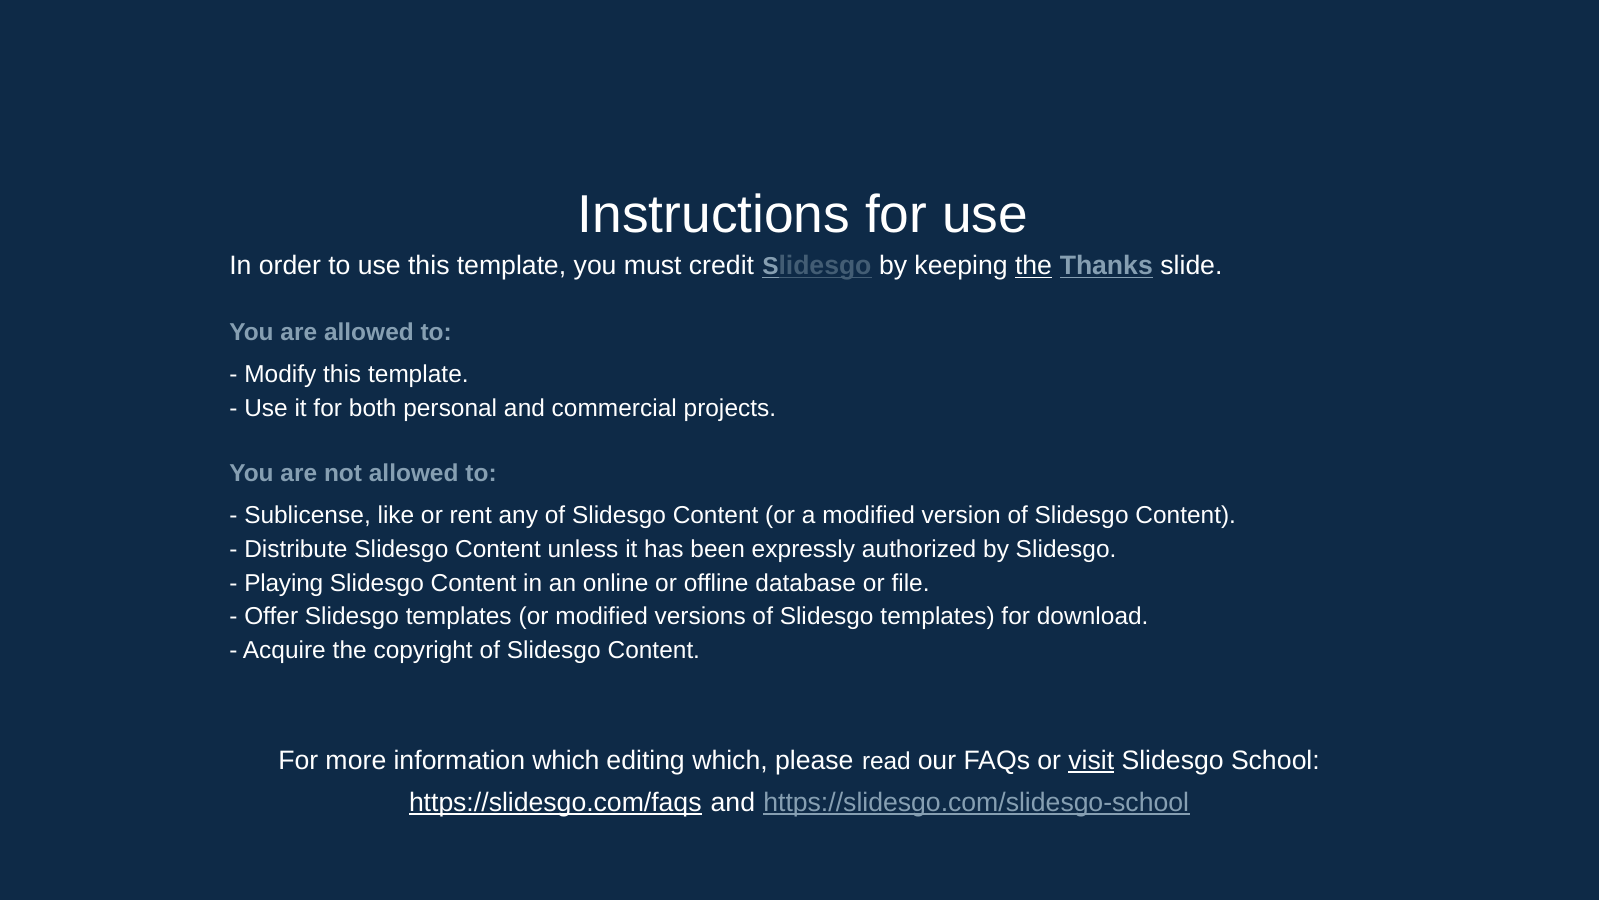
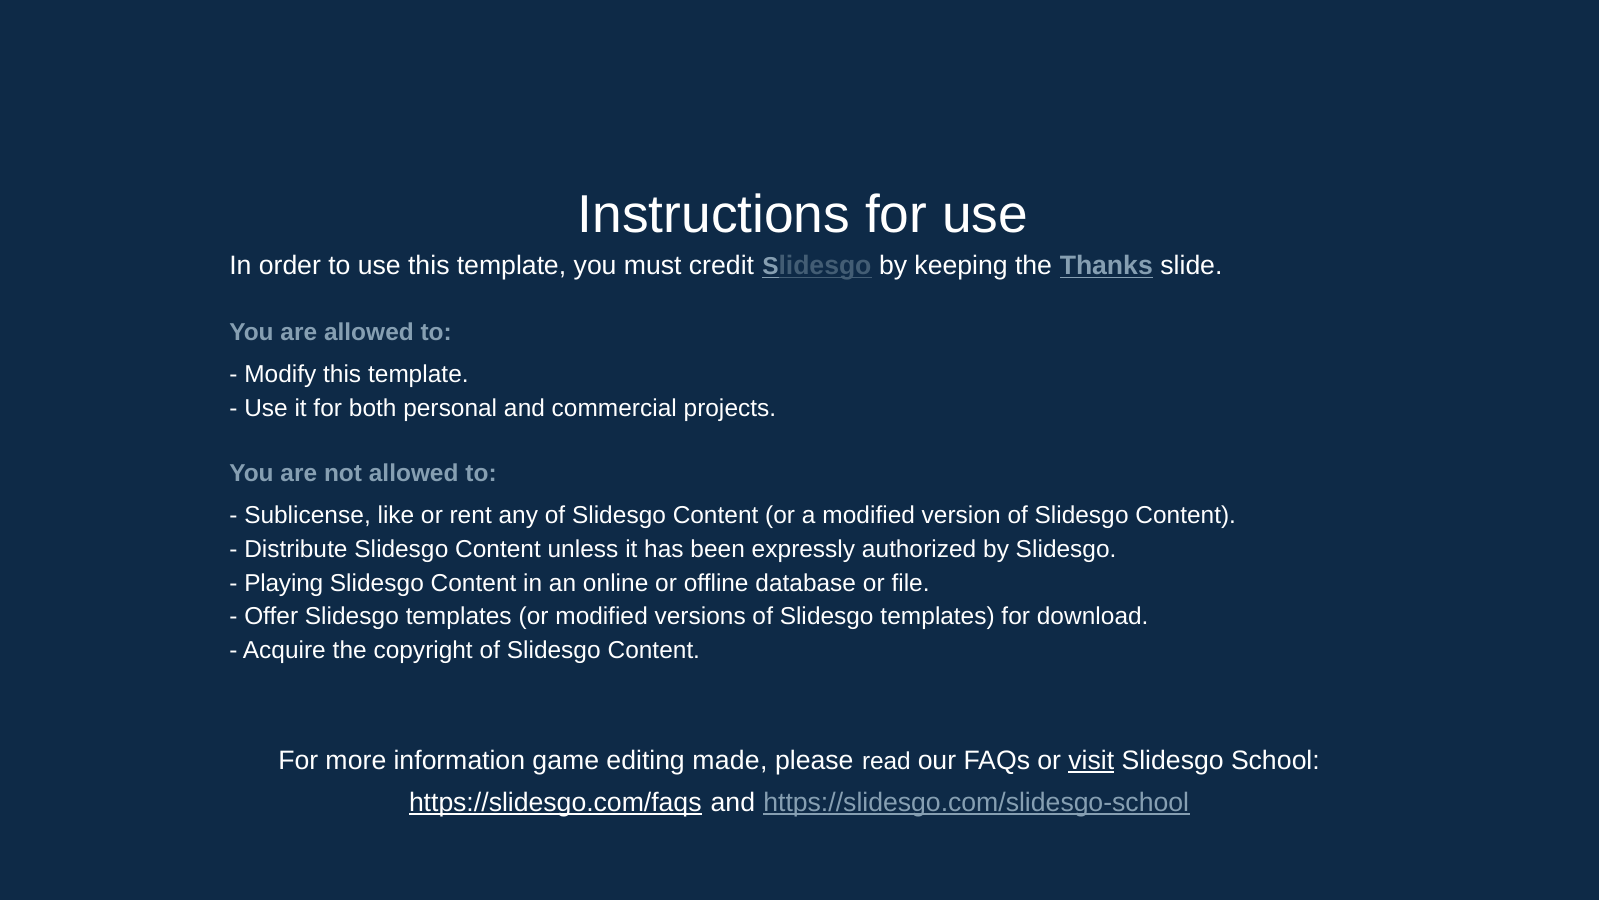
the at (1033, 266) underline: present -> none
information which: which -> game
editing which: which -> made
